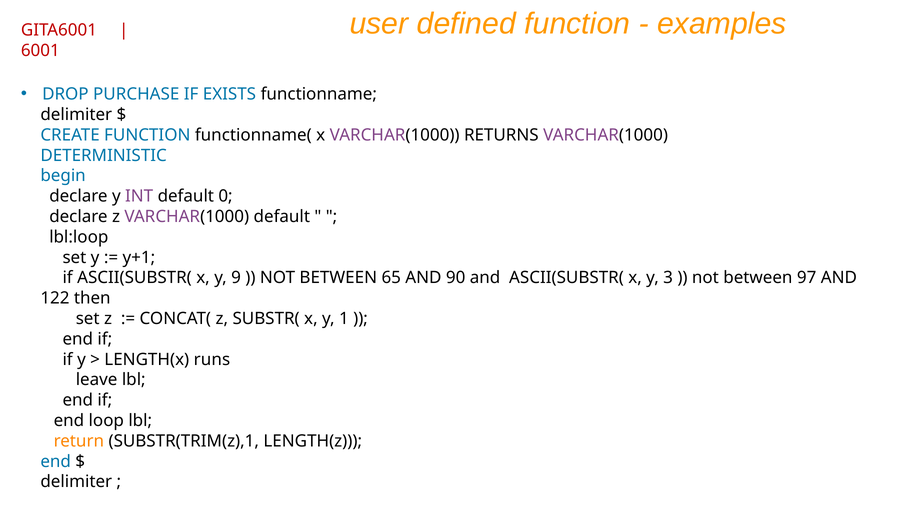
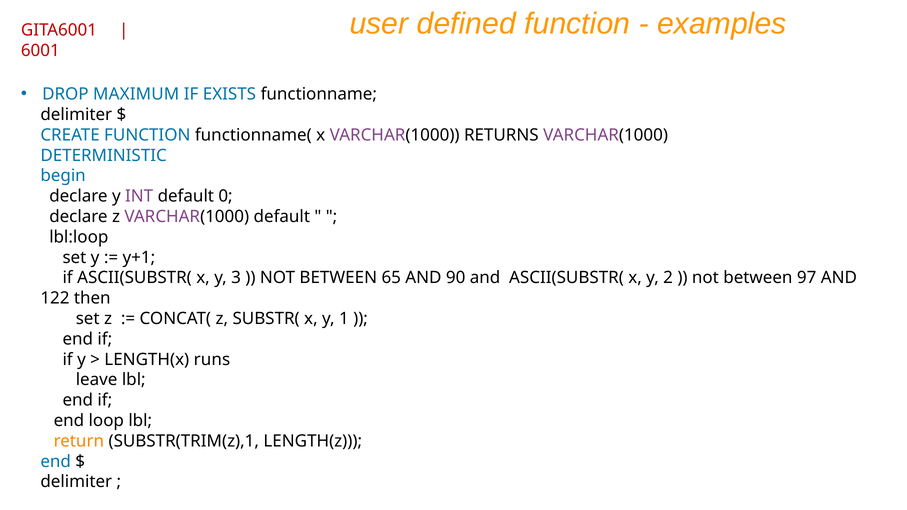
PURCHASE: PURCHASE -> MAXIMUM
9: 9 -> 3
3: 3 -> 2
